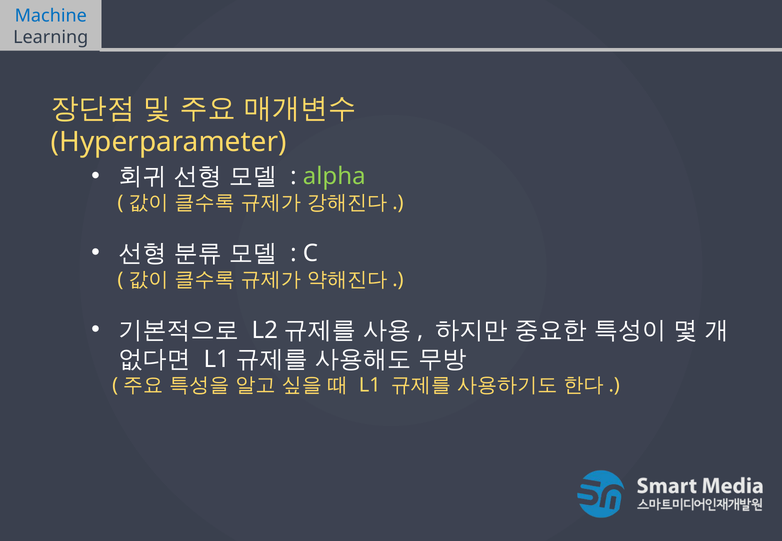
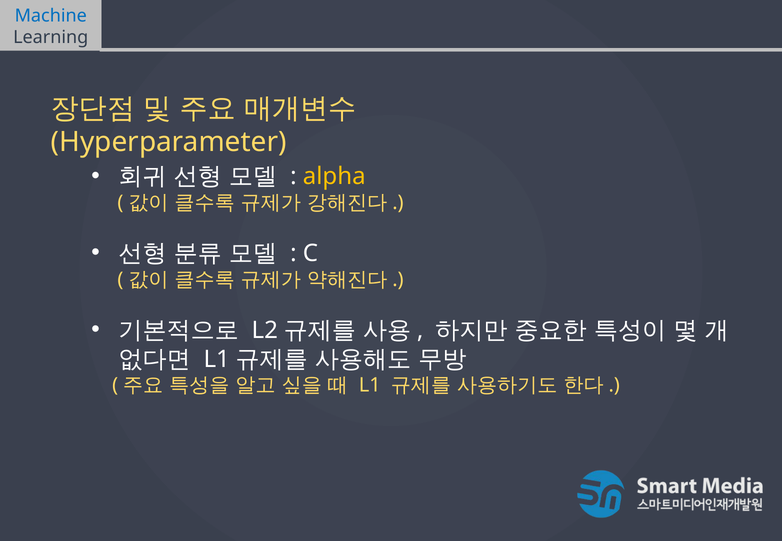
alpha colour: light green -> yellow
